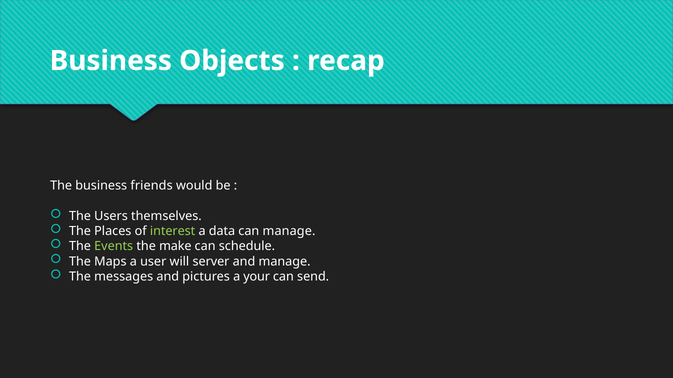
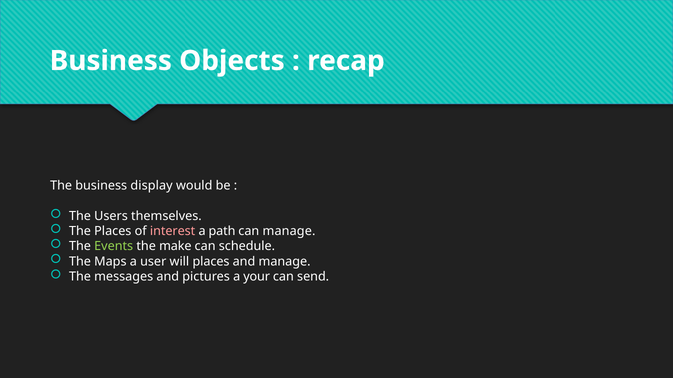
friends: friends -> display
interest colour: light green -> pink
data: data -> path
will server: server -> places
